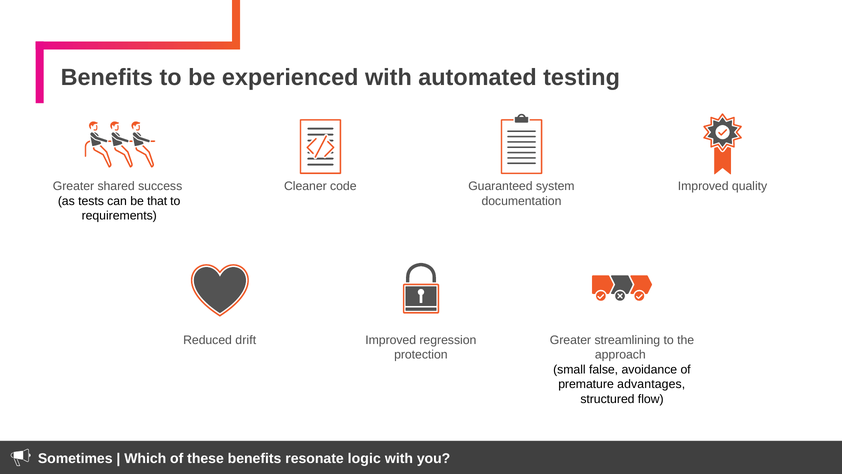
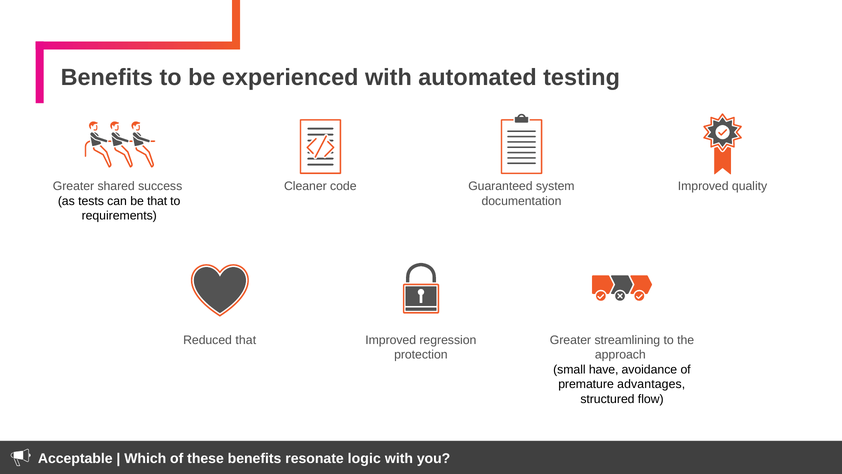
Reduced drift: drift -> that
false: false -> have
Sometimes: Sometimes -> Acceptable
